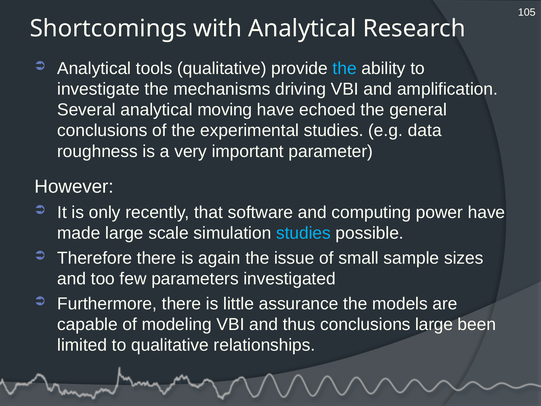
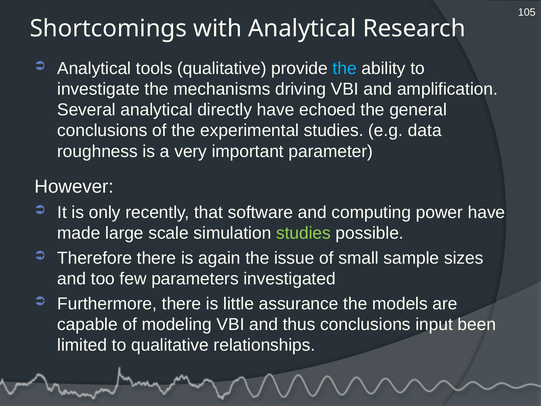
moving: moving -> directly
studies at (303, 233) colour: light blue -> light green
conclusions large: large -> input
